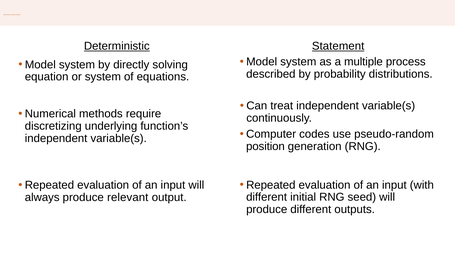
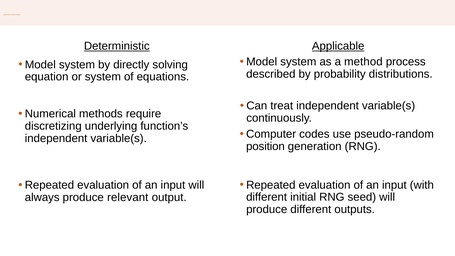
Statement: Statement -> Applicable
multiple: multiple -> method
